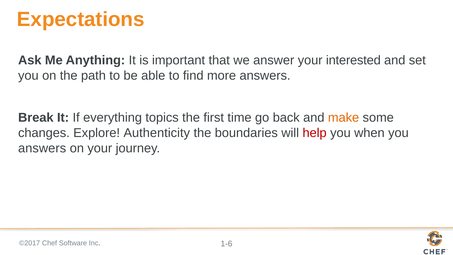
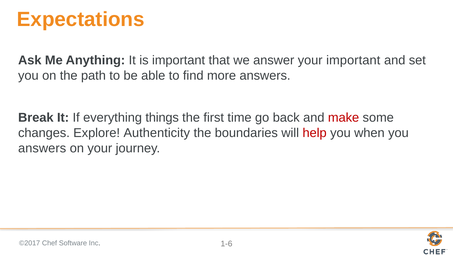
your interested: interested -> important
topics: topics -> things
make colour: orange -> red
